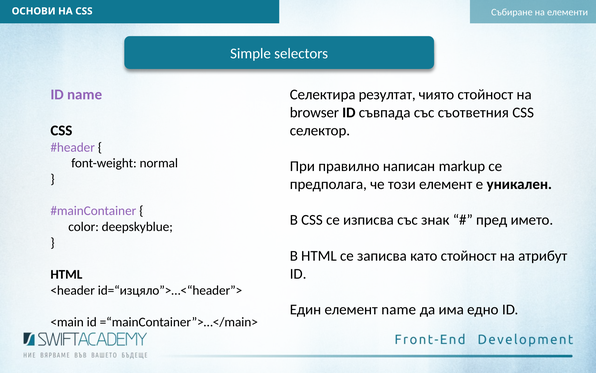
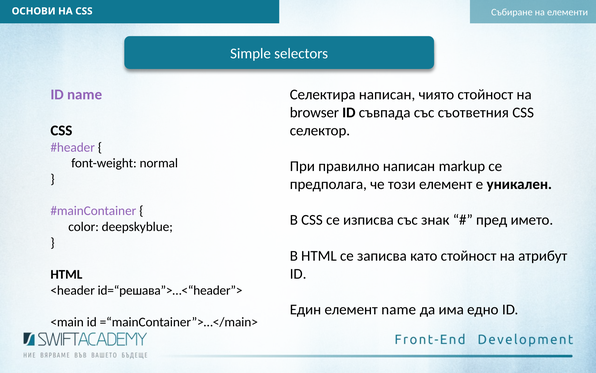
Селектира резултат: резултат -> написан
id=“изцяло”>…<“header”>: id=“изцяло”>…<“header”> -> id=“решава”>…<“header”>
